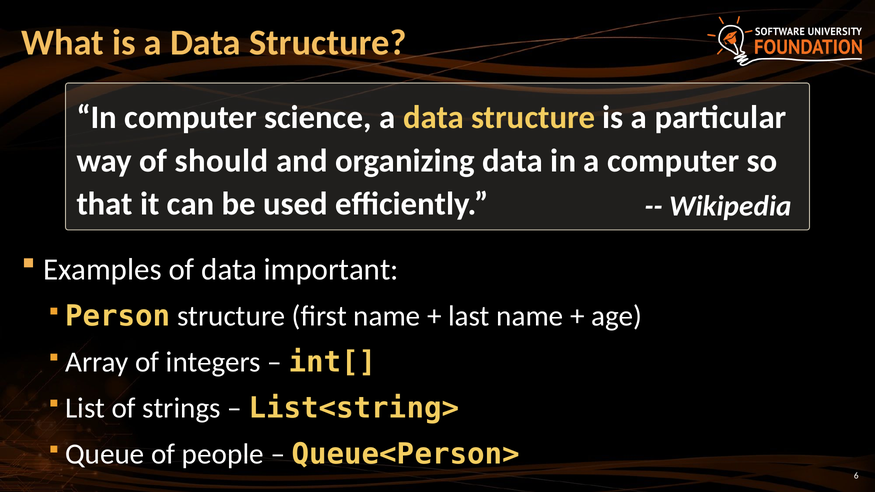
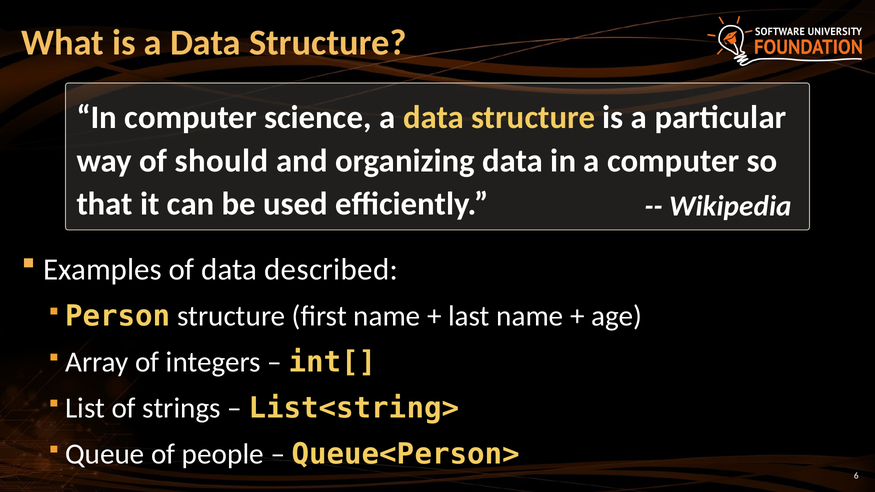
important: important -> described
